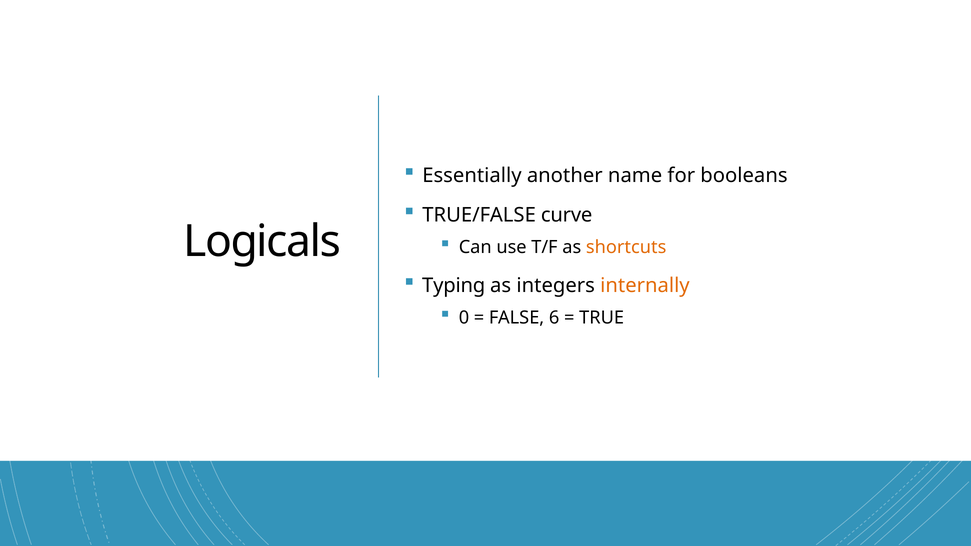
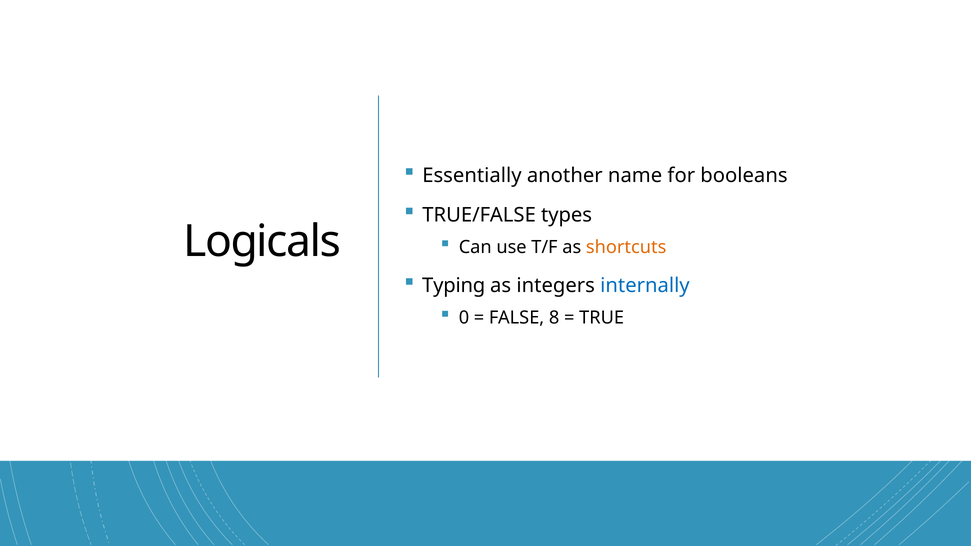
curve: curve -> types
internally colour: orange -> blue
6: 6 -> 8
